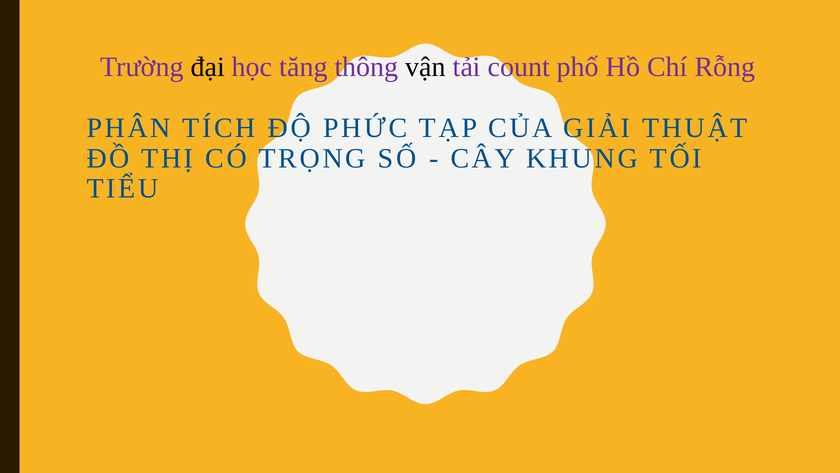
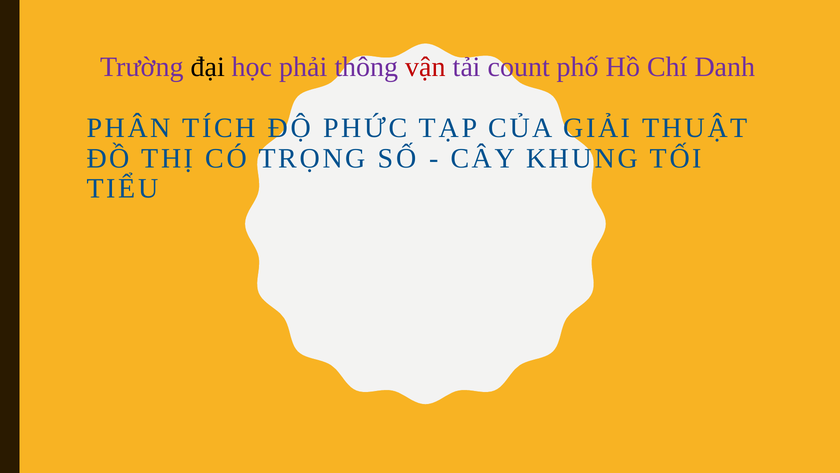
tăng: tăng -> phải
vận colour: black -> red
Rỗng: Rỗng -> Danh
